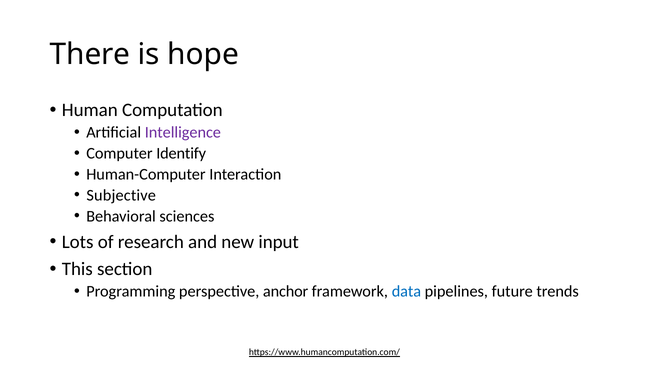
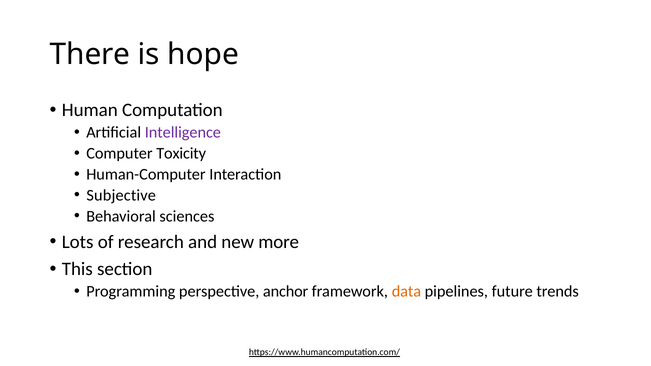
Identify: Identify -> Toxicity
input: input -> more
data colour: blue -> orange
